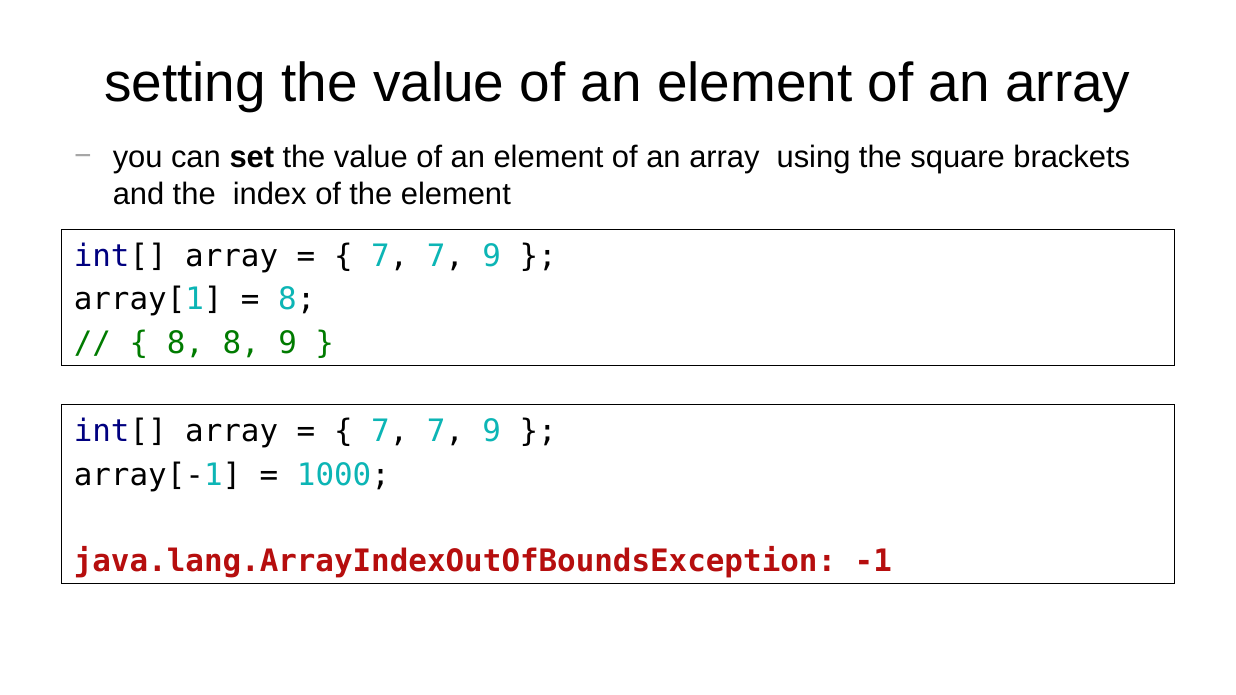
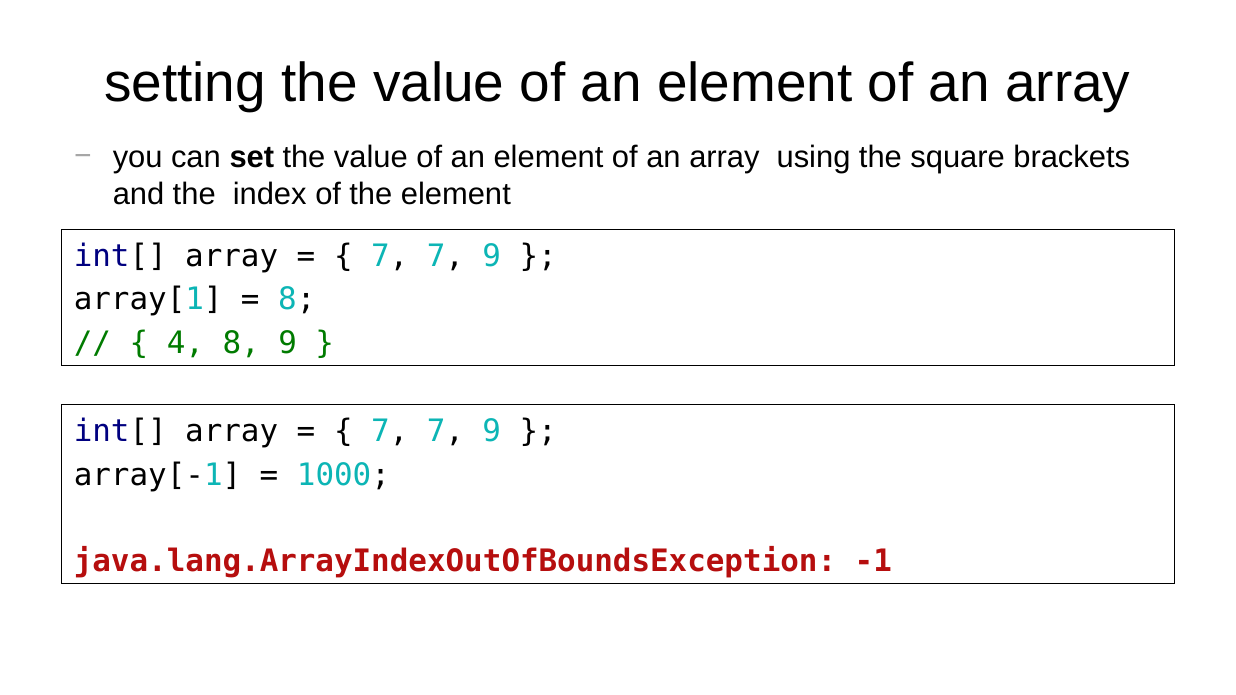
8 at (185, 343): 8 -> 4
